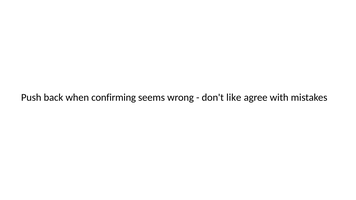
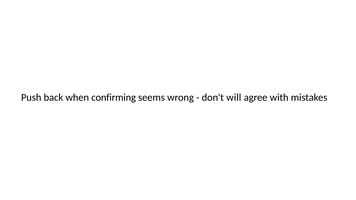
like: like -> will
